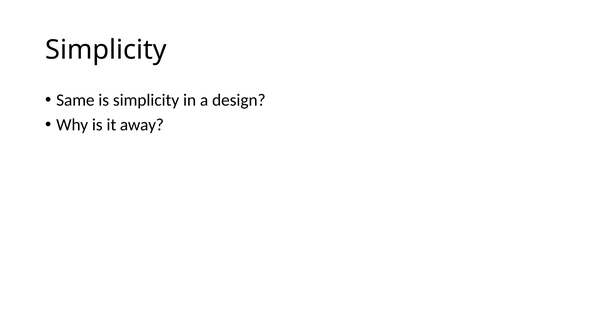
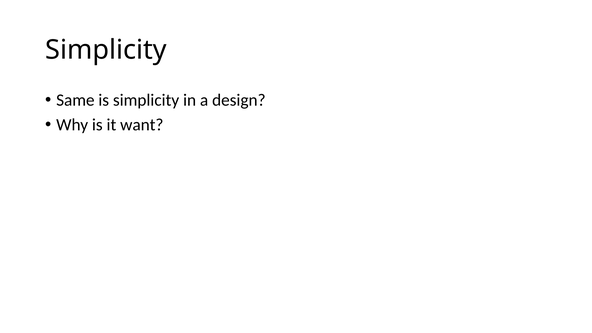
away: away -> want
